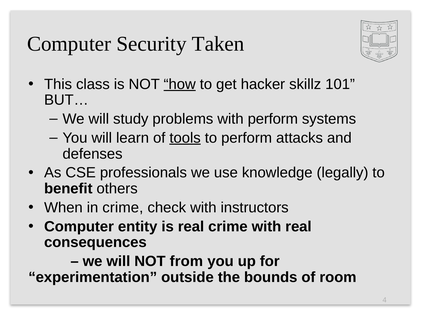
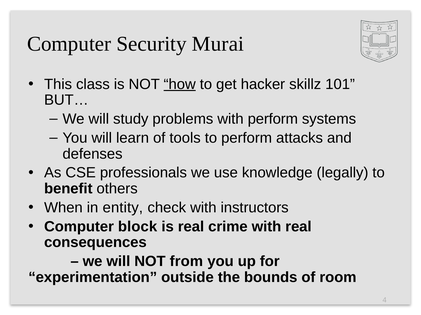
Taken: Taken -> Murai
tools underline: present -> none
in crime: crime -> entity
entity: entity -> block
